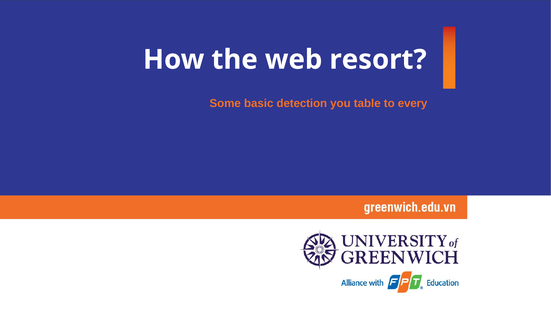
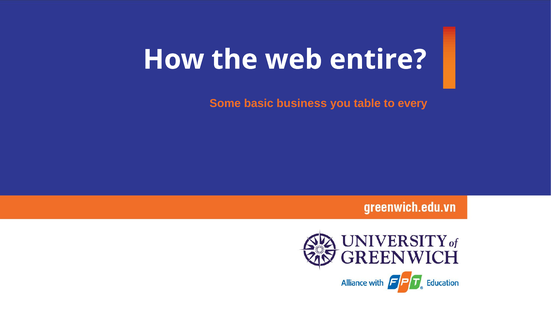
resort: resort -> entire
detection: detection -> business
